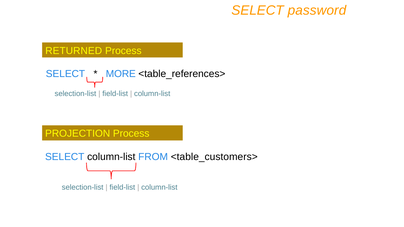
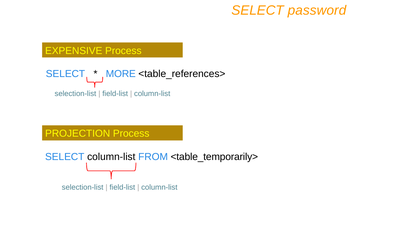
RETURNED: RETURNED -> EXPENSIVE
<table_customers>: <table_customers> -> <table_temporarily>
